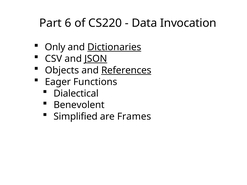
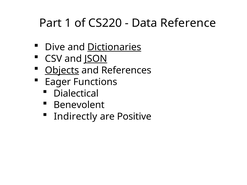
6: 6 -> 1
Invocation: Invocation -> Reference
Only: Only -> Dive
Objects underline: none -> present
References underline: present -> none
Simplified: Simplified -> Indirectly
Frames: Frames -> Positive
